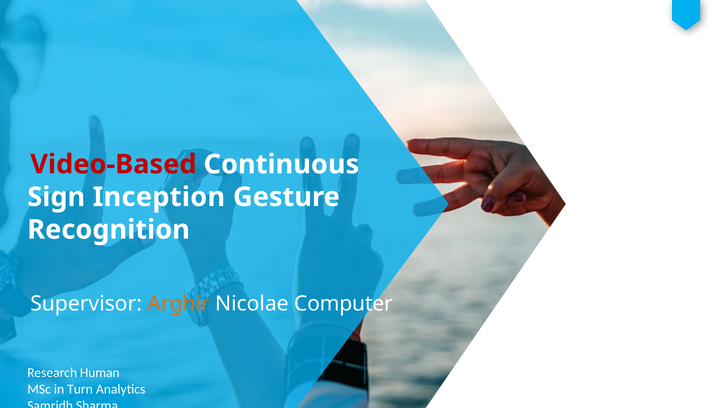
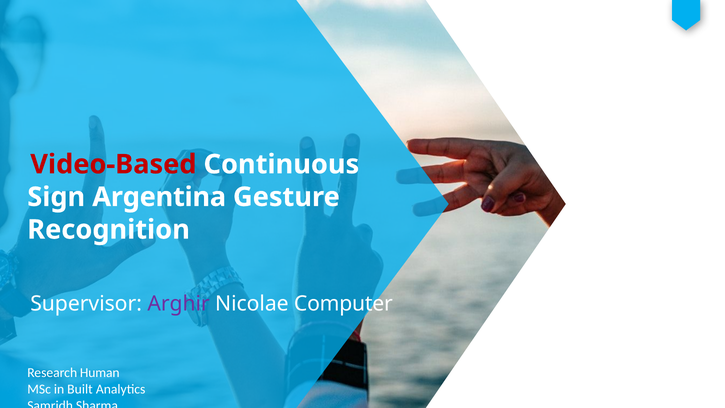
Inception: Inception -> Argentina
Arghir colour: orange -> purple
Turn: Turn -> Built
